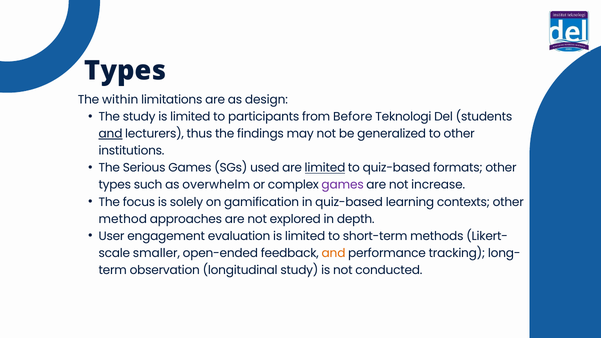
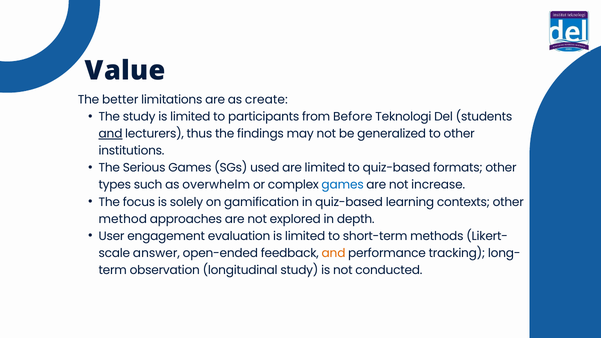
Types at (125, 71): Types -> Value
within: within -> better
design: design -> create
limited at (325, 168) underline: present -> none
games at (343, 185) colour: purple -> blue
smaller: smaller -> answer
